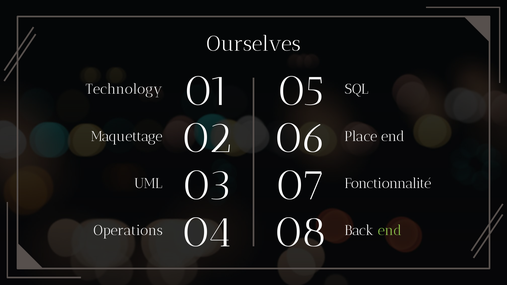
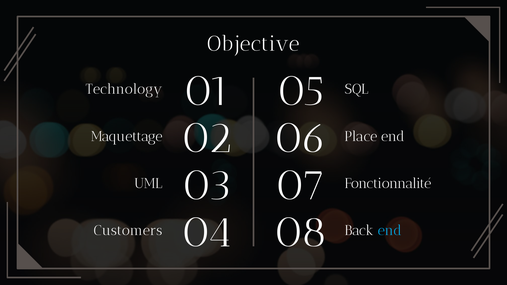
Ourselves: Ourselves -> Objective
Operations: Operations -> Customers
end at (390, 231) colour: light green -> light blue
